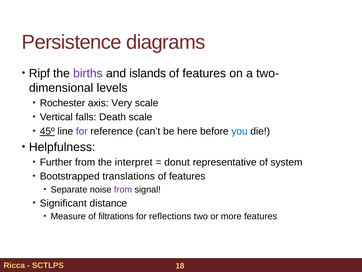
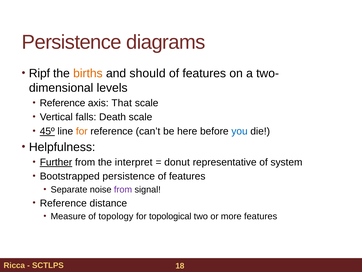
births colour: purple -> orange
islands: islands -> should
Rochester at (62, 103): Rochester -> Reference
Very: Very -> That
for at (82, 131) colour: purple -> orange
Further underline: none -> present
Bootstrapped translations: translations -> persistence
Significant at (63, 203): Significant -> Reference
filtrations: filtrations -> topology
reflections: reflections -> topological
